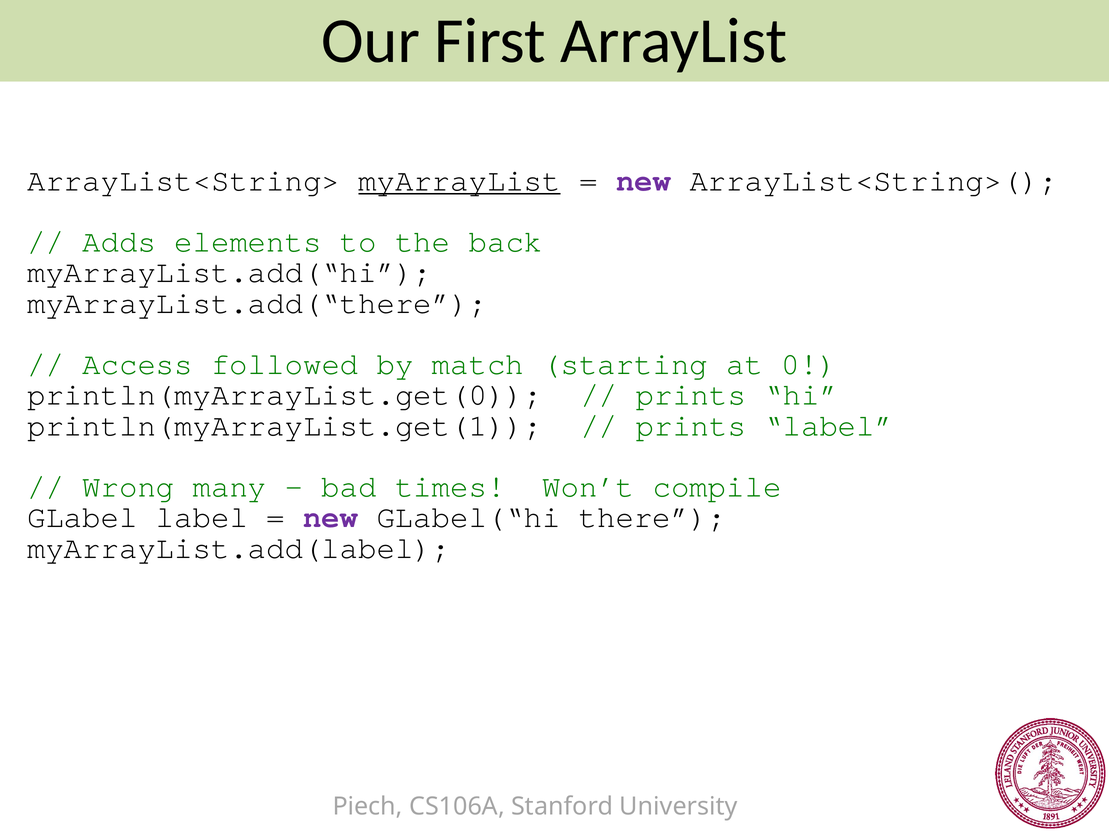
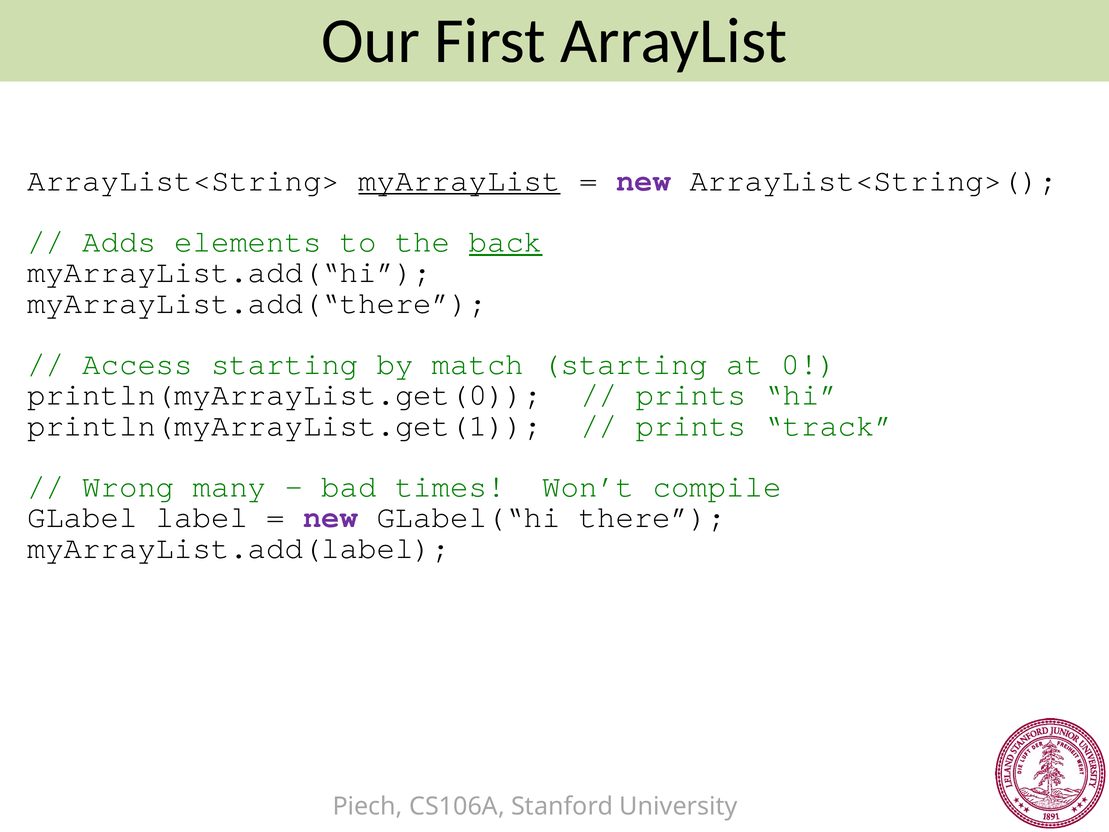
back underline: none -> present
Access followed: followed -> starting
prints label: label -> track
